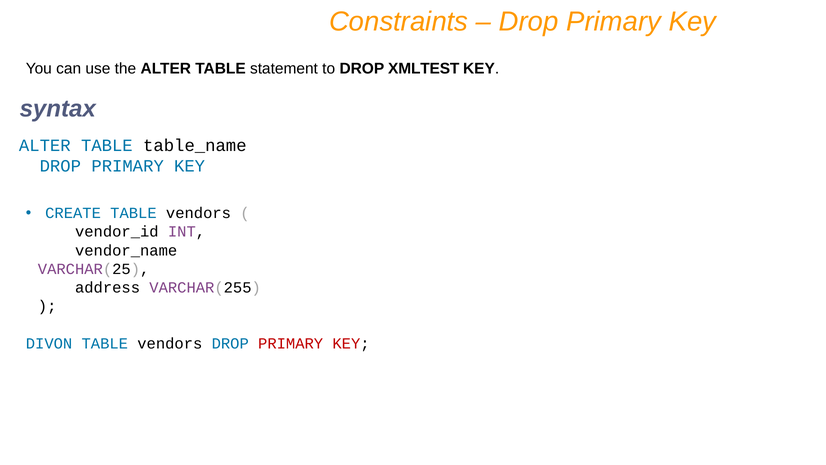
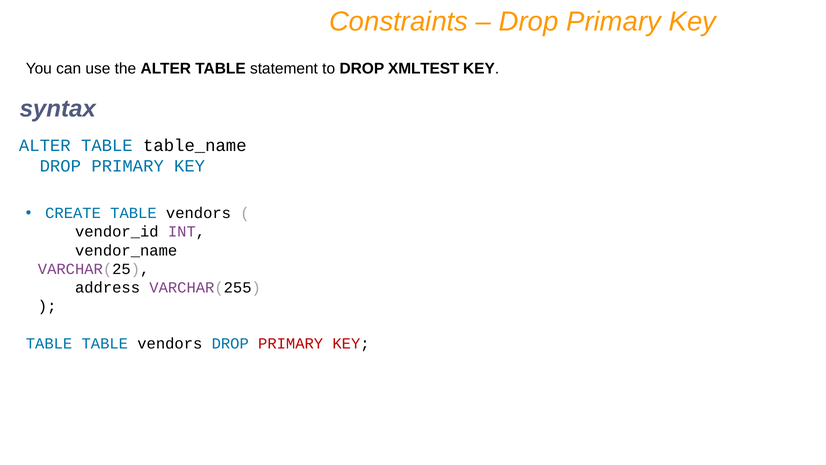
DIVON at (49, 343): DIVON -> TABLE
